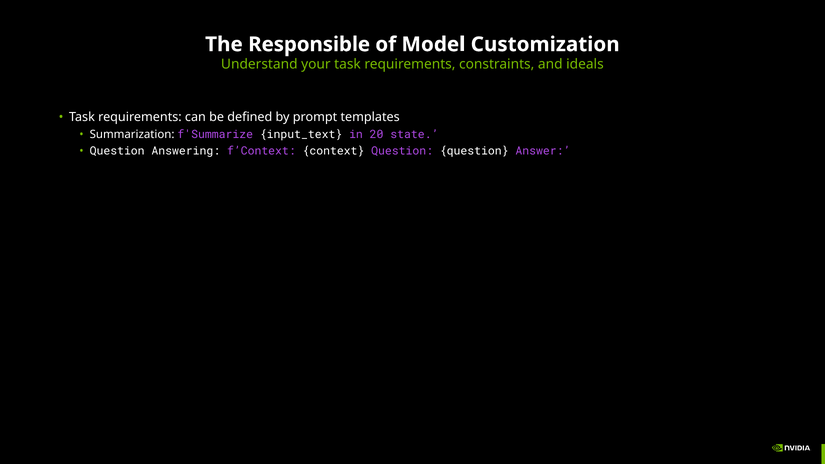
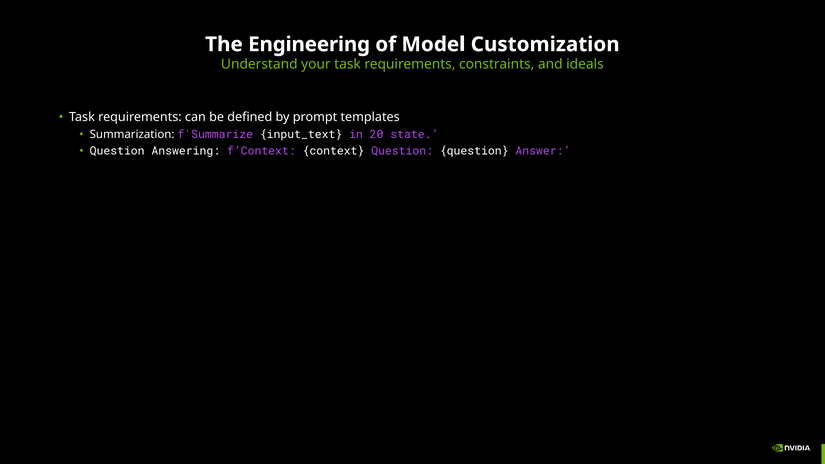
Responsible: Responsible -> Engineering
